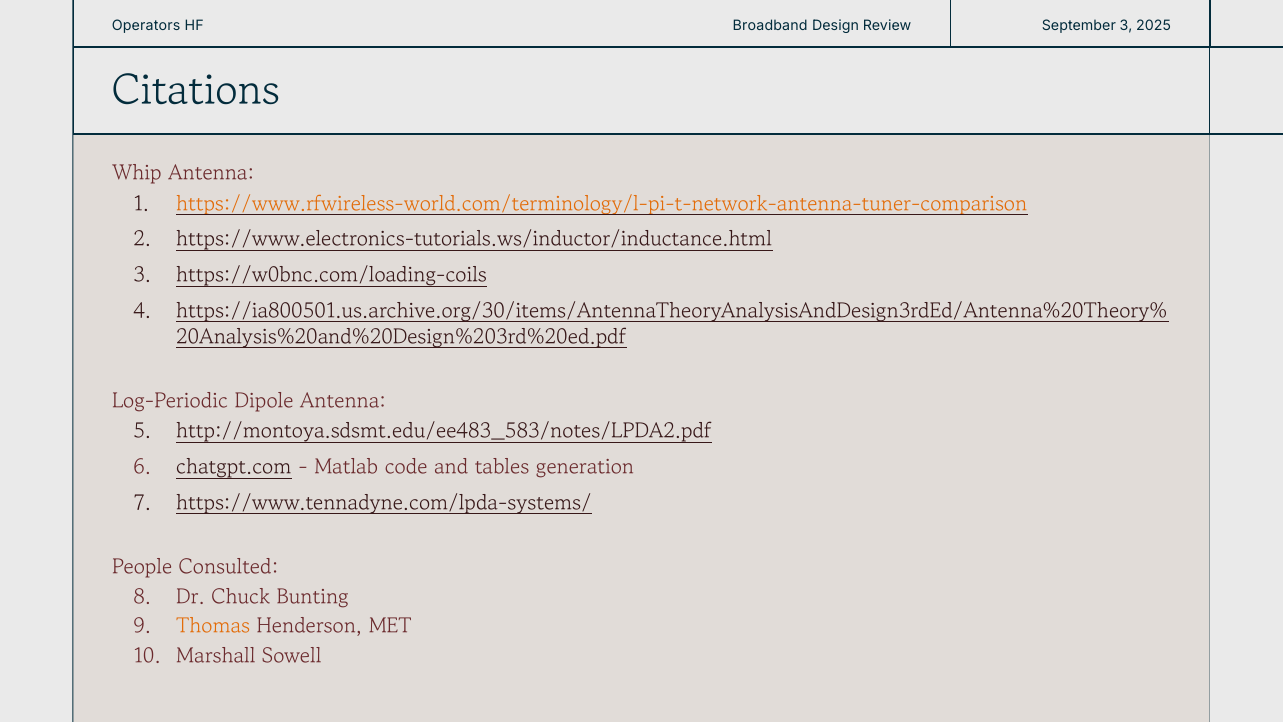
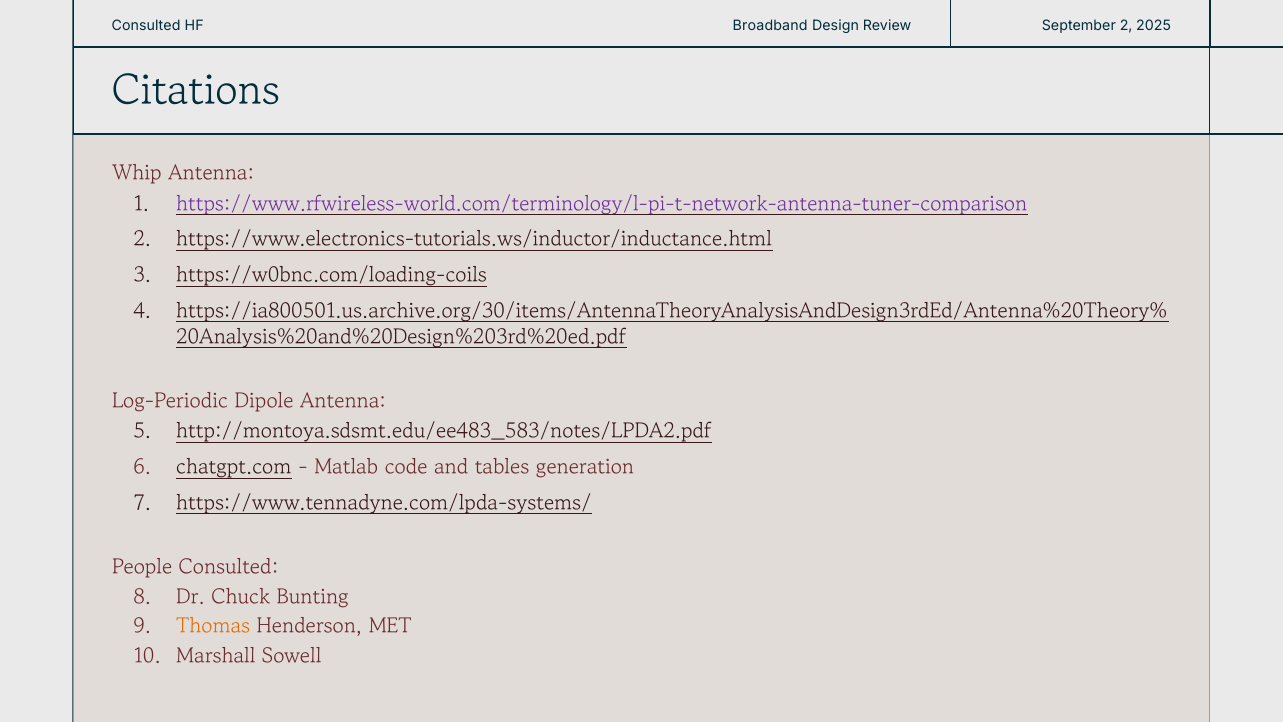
Operators at (146, 26): Operators -> Consulted
September 3: 3 -> 2
https://www.rfwireless-world.com/terminology/l-pi-t-network-antenna-tuner-comparison colour: orange -> purple
